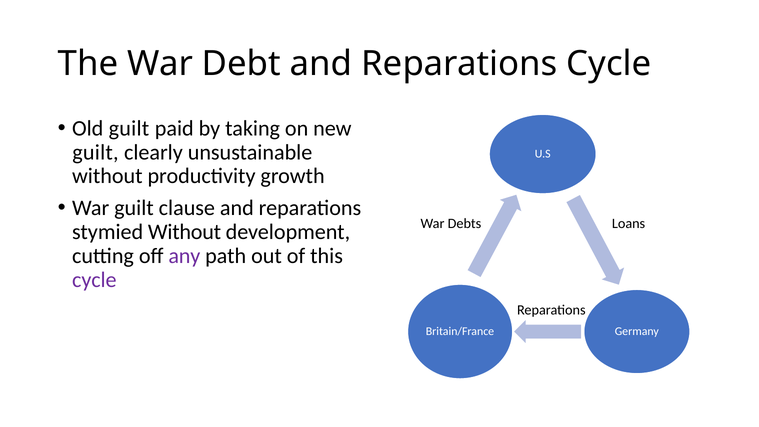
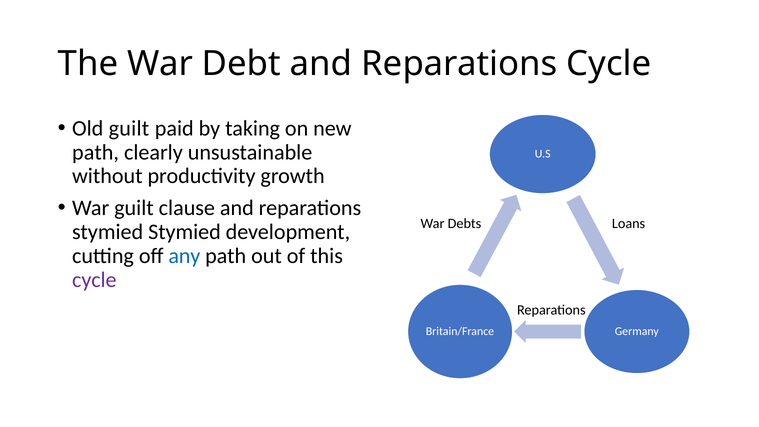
guilt at (95, 152): guilt -> path
stymied Without: Without -> Stymied
any colour: purple -> blue
